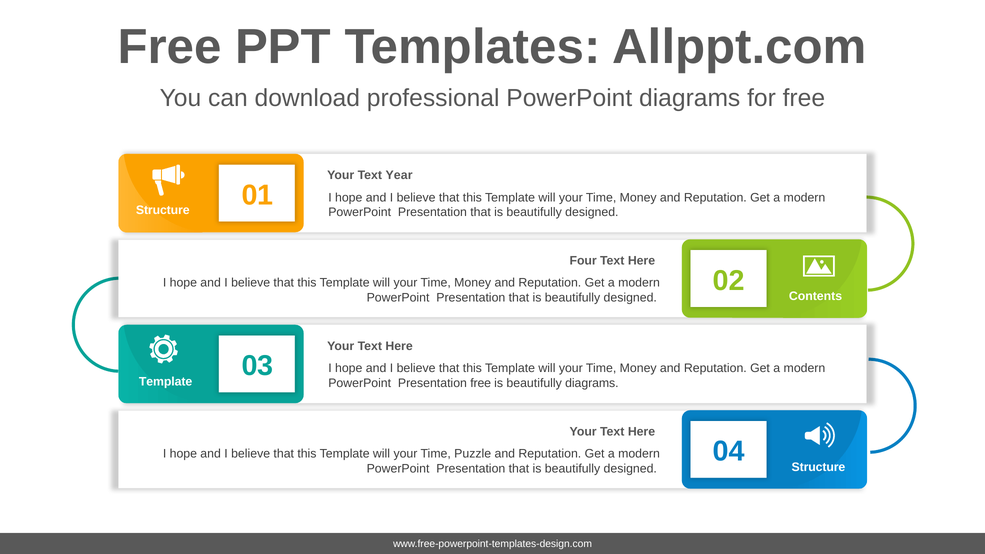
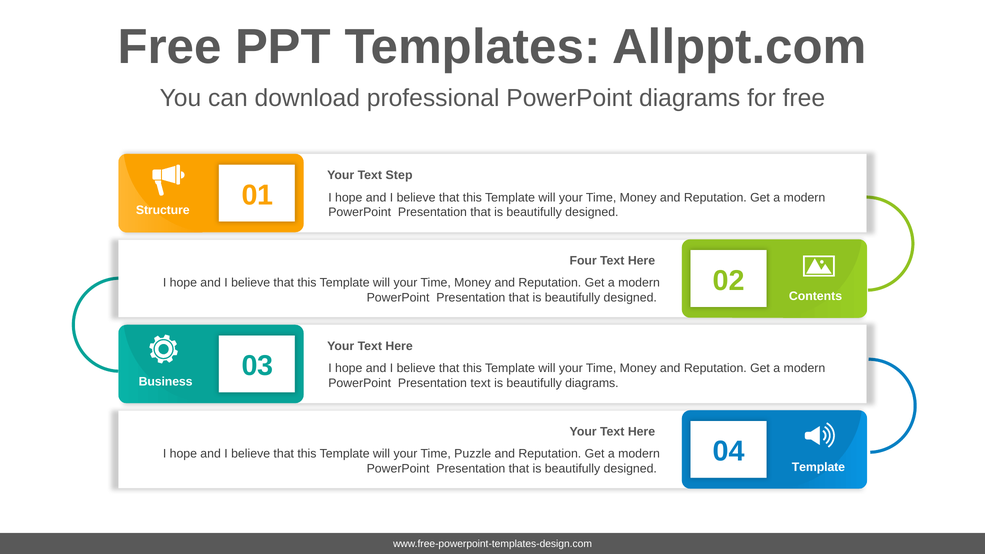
Year: Year -> Step
Template at (166, 381): Template -> Business
Presentation free: free -> text
Structure at (818, 467): Structure -> Template
